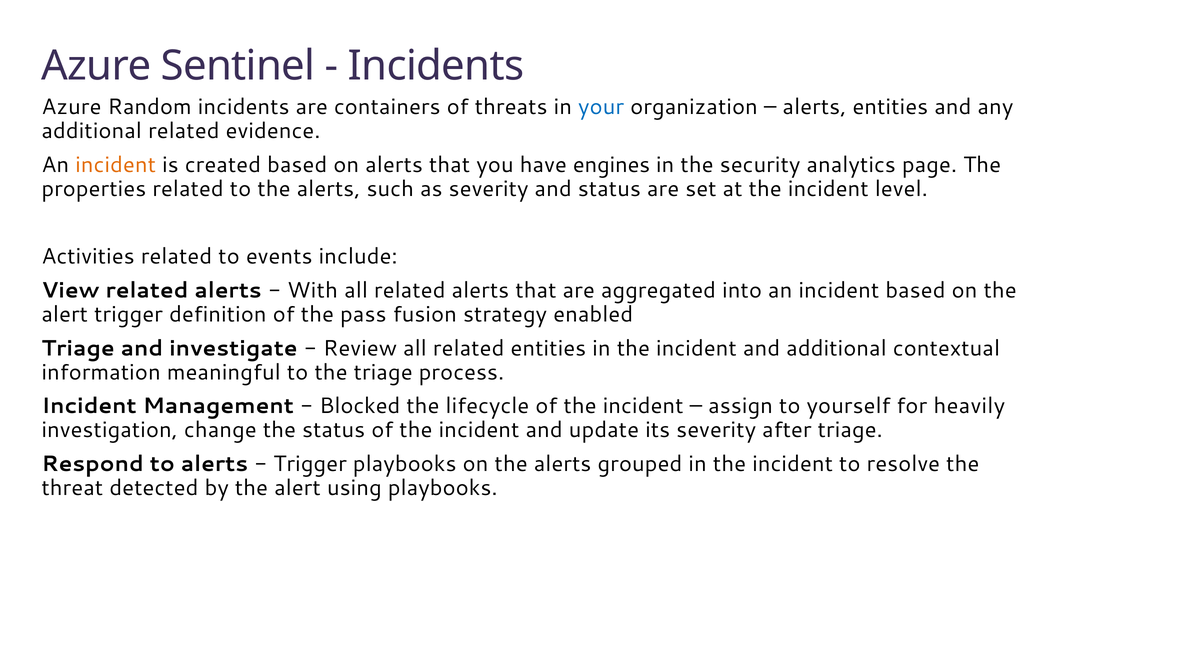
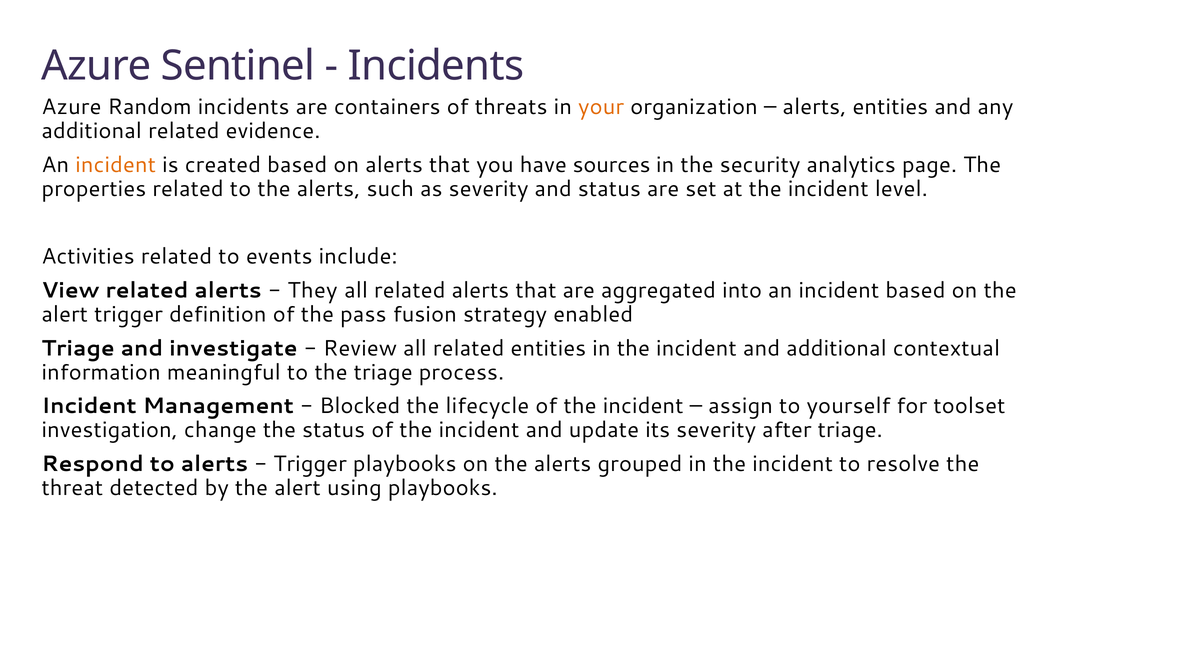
your colour: blue -> orange
engines: engines -> sources
With: With -> They
heavily: heavily -> toolset
